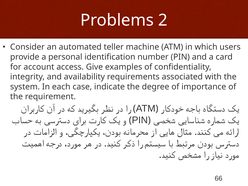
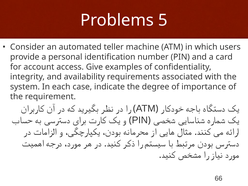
2: 2 -> 5
